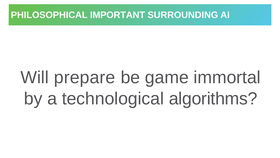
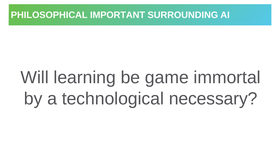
prepare: prepare -> learning
algorithms: algorithms -> necessary
